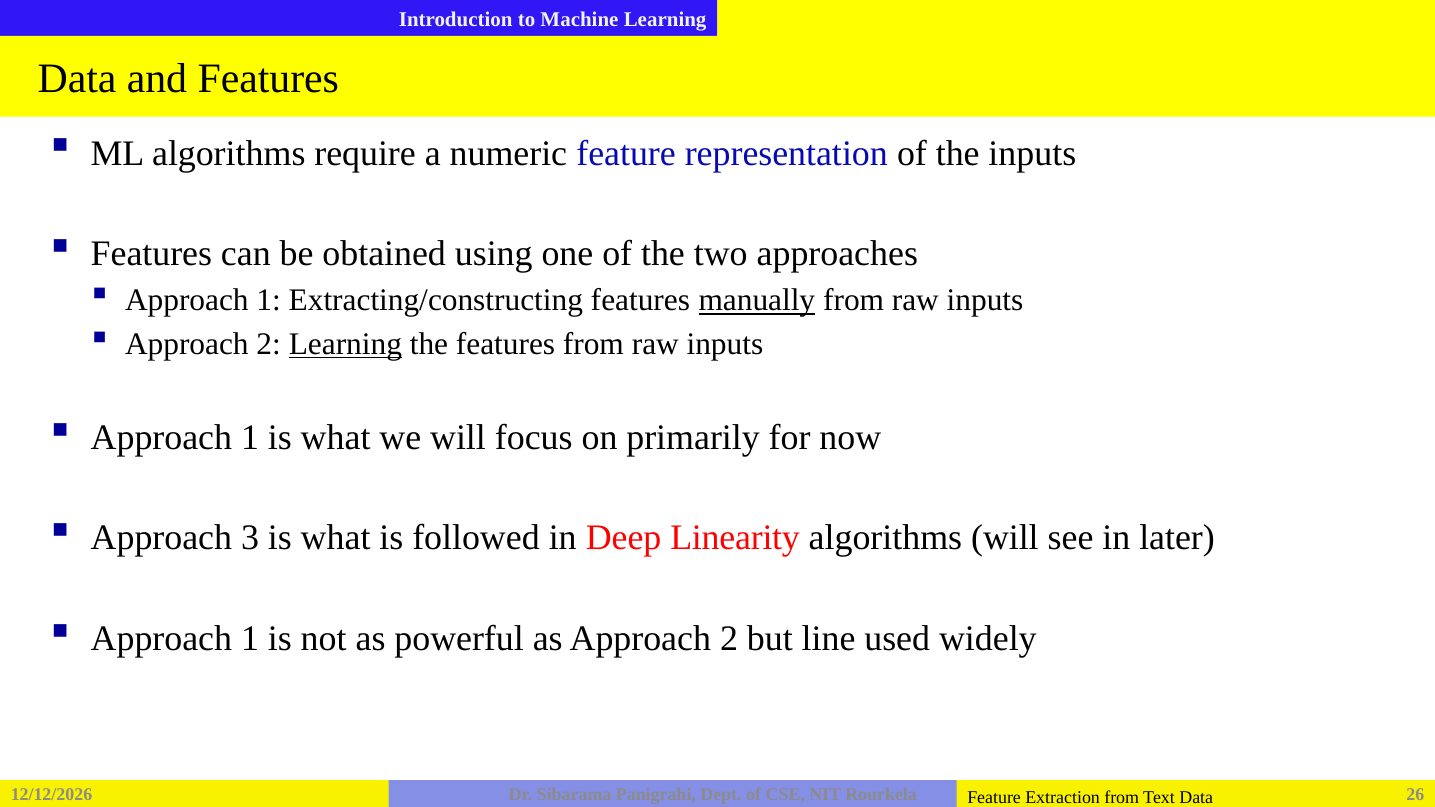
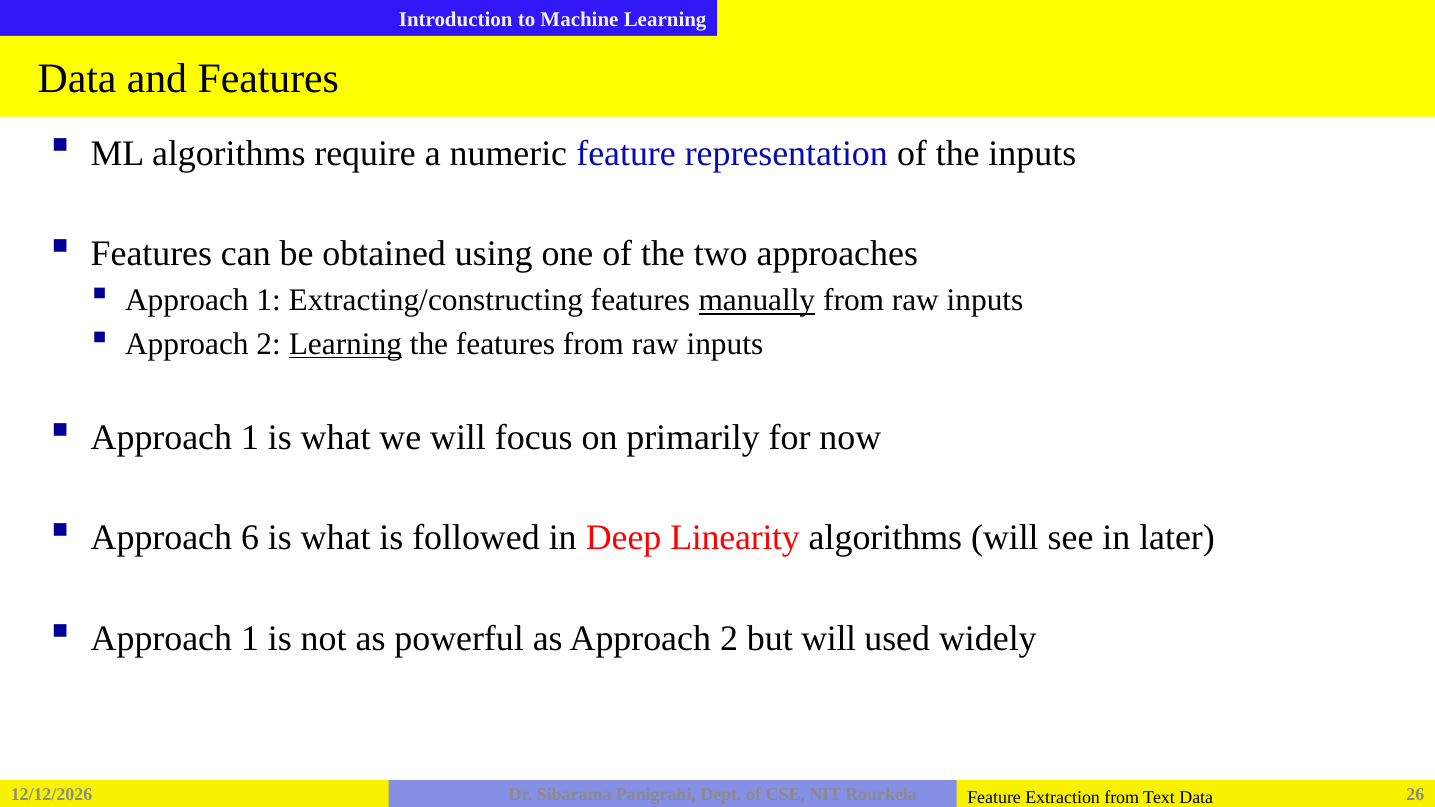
3: 3 -> 6
but line: line -> will
